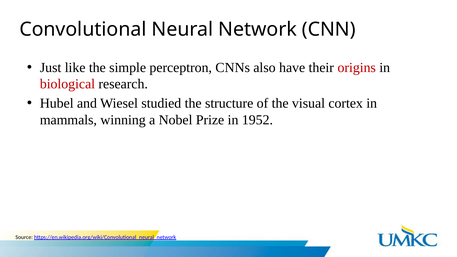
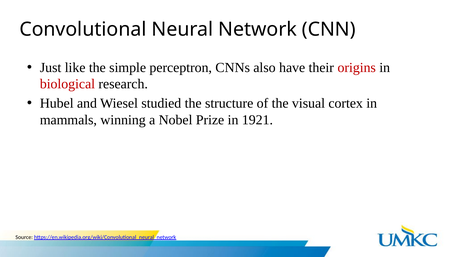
1952: 1952 -> 1921
